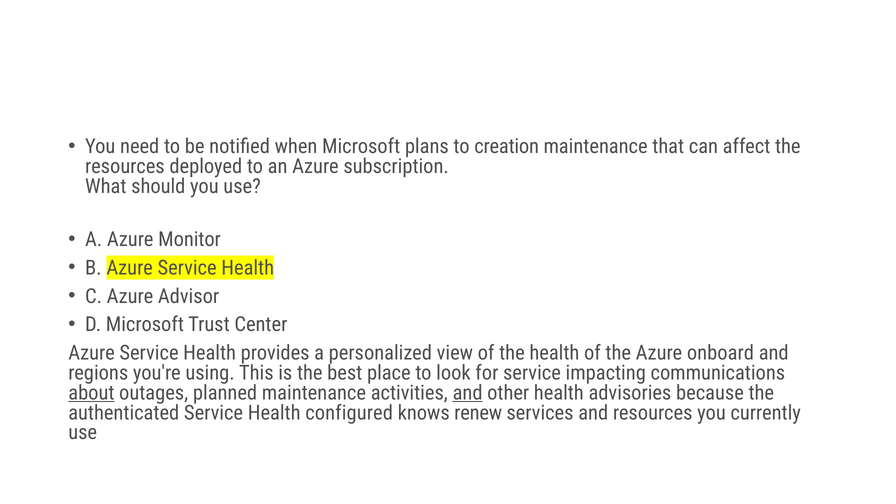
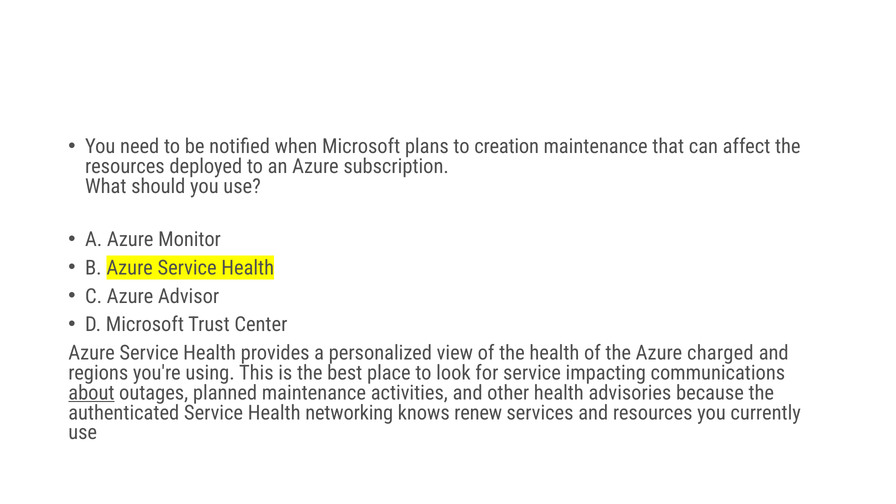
onboard: onboard -> charged
and at (468, 393) underline: present -> none
configured: configured -> networking
